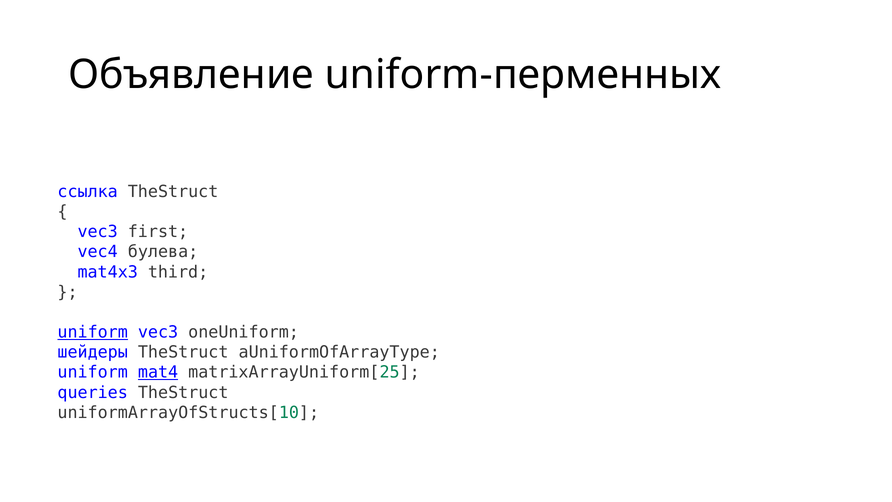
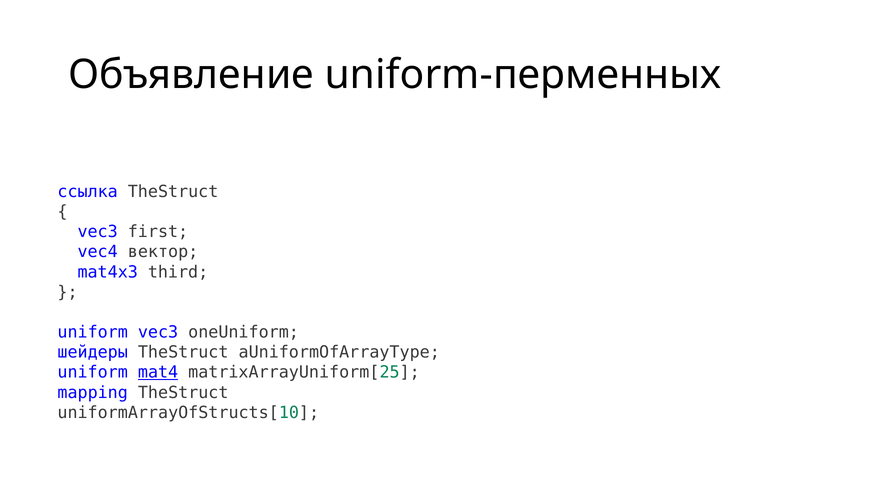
булева: булева -> вектор
uniform at (93, 332) underline: present -> none
queries: queries -> mapping
